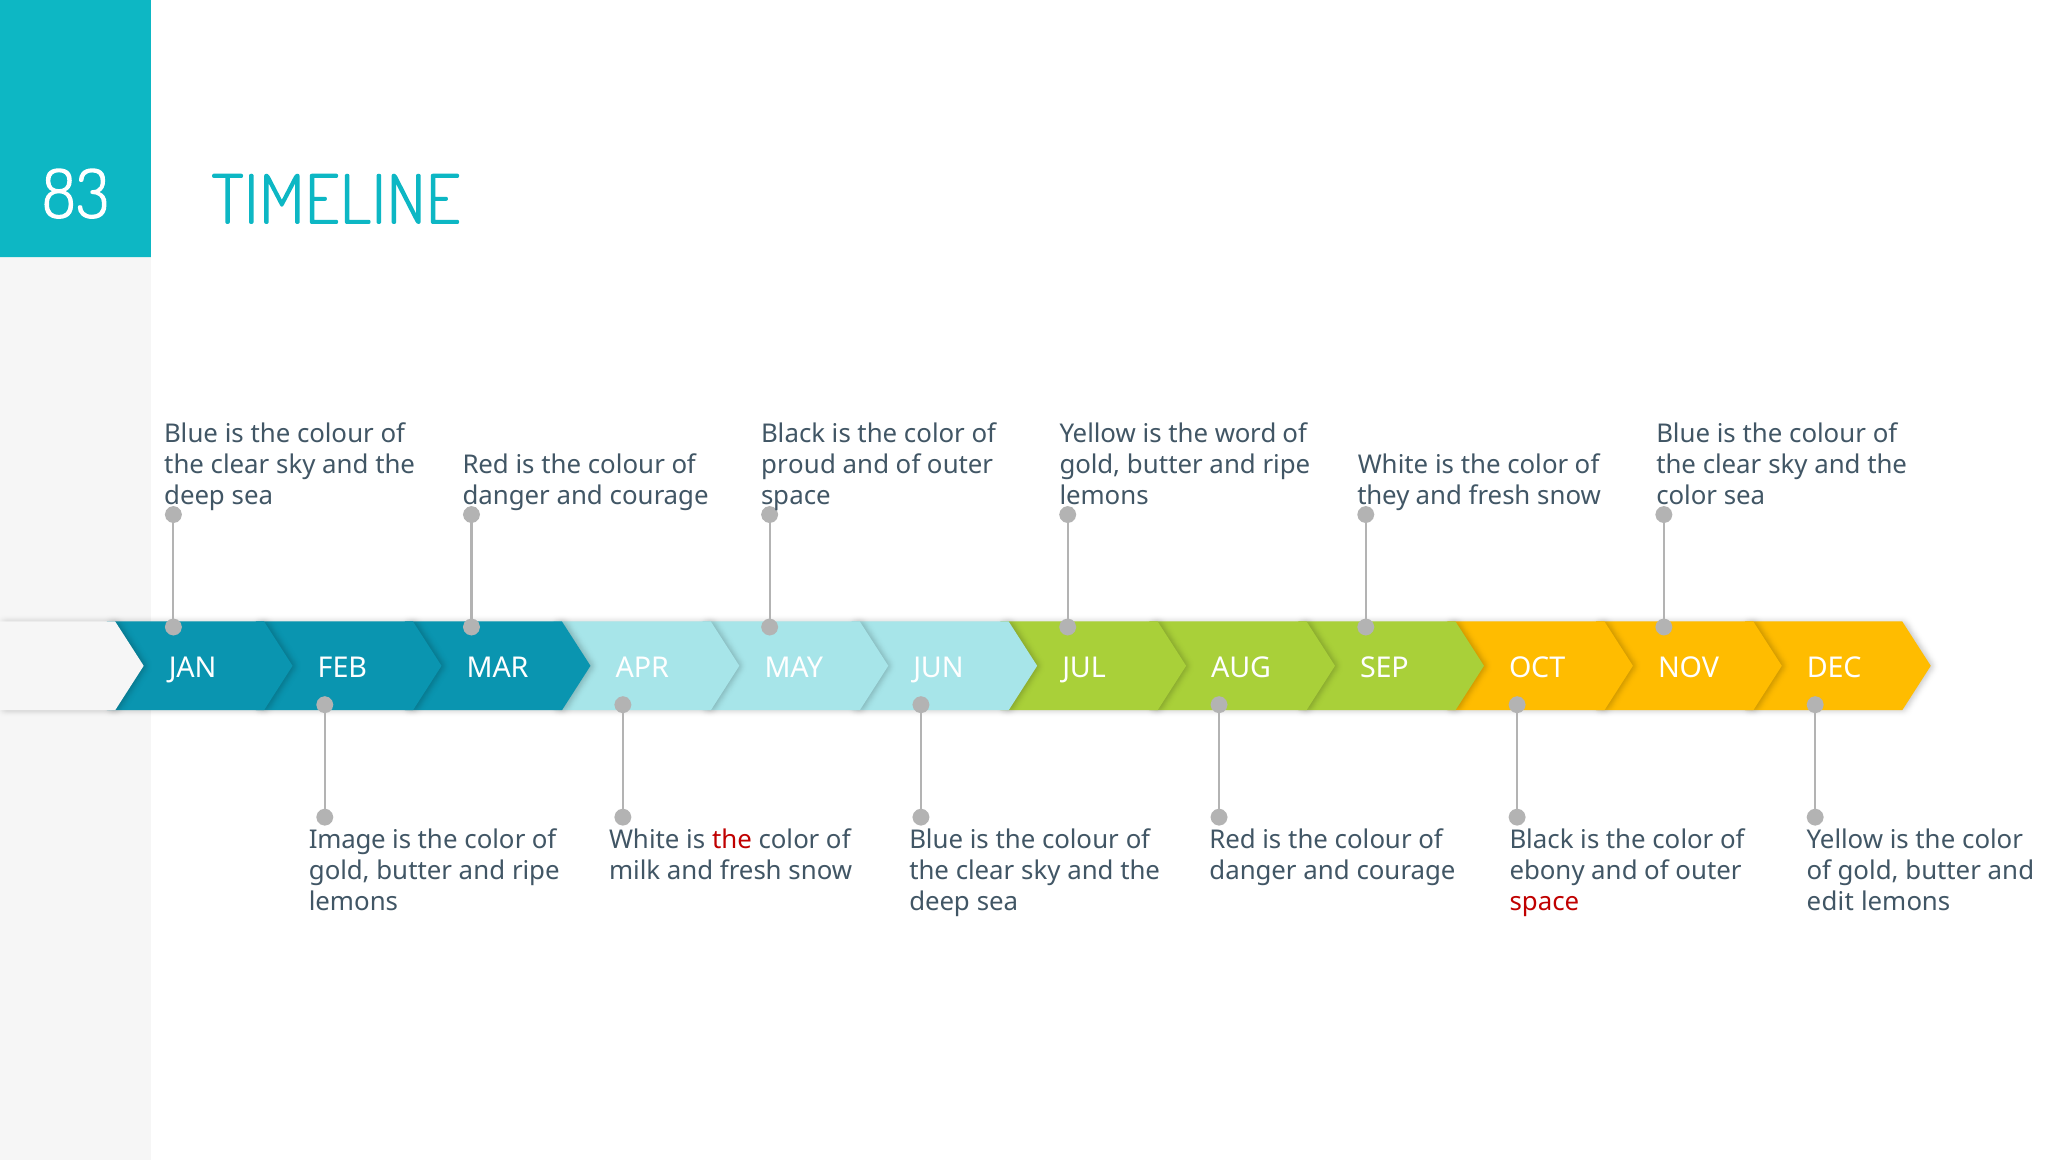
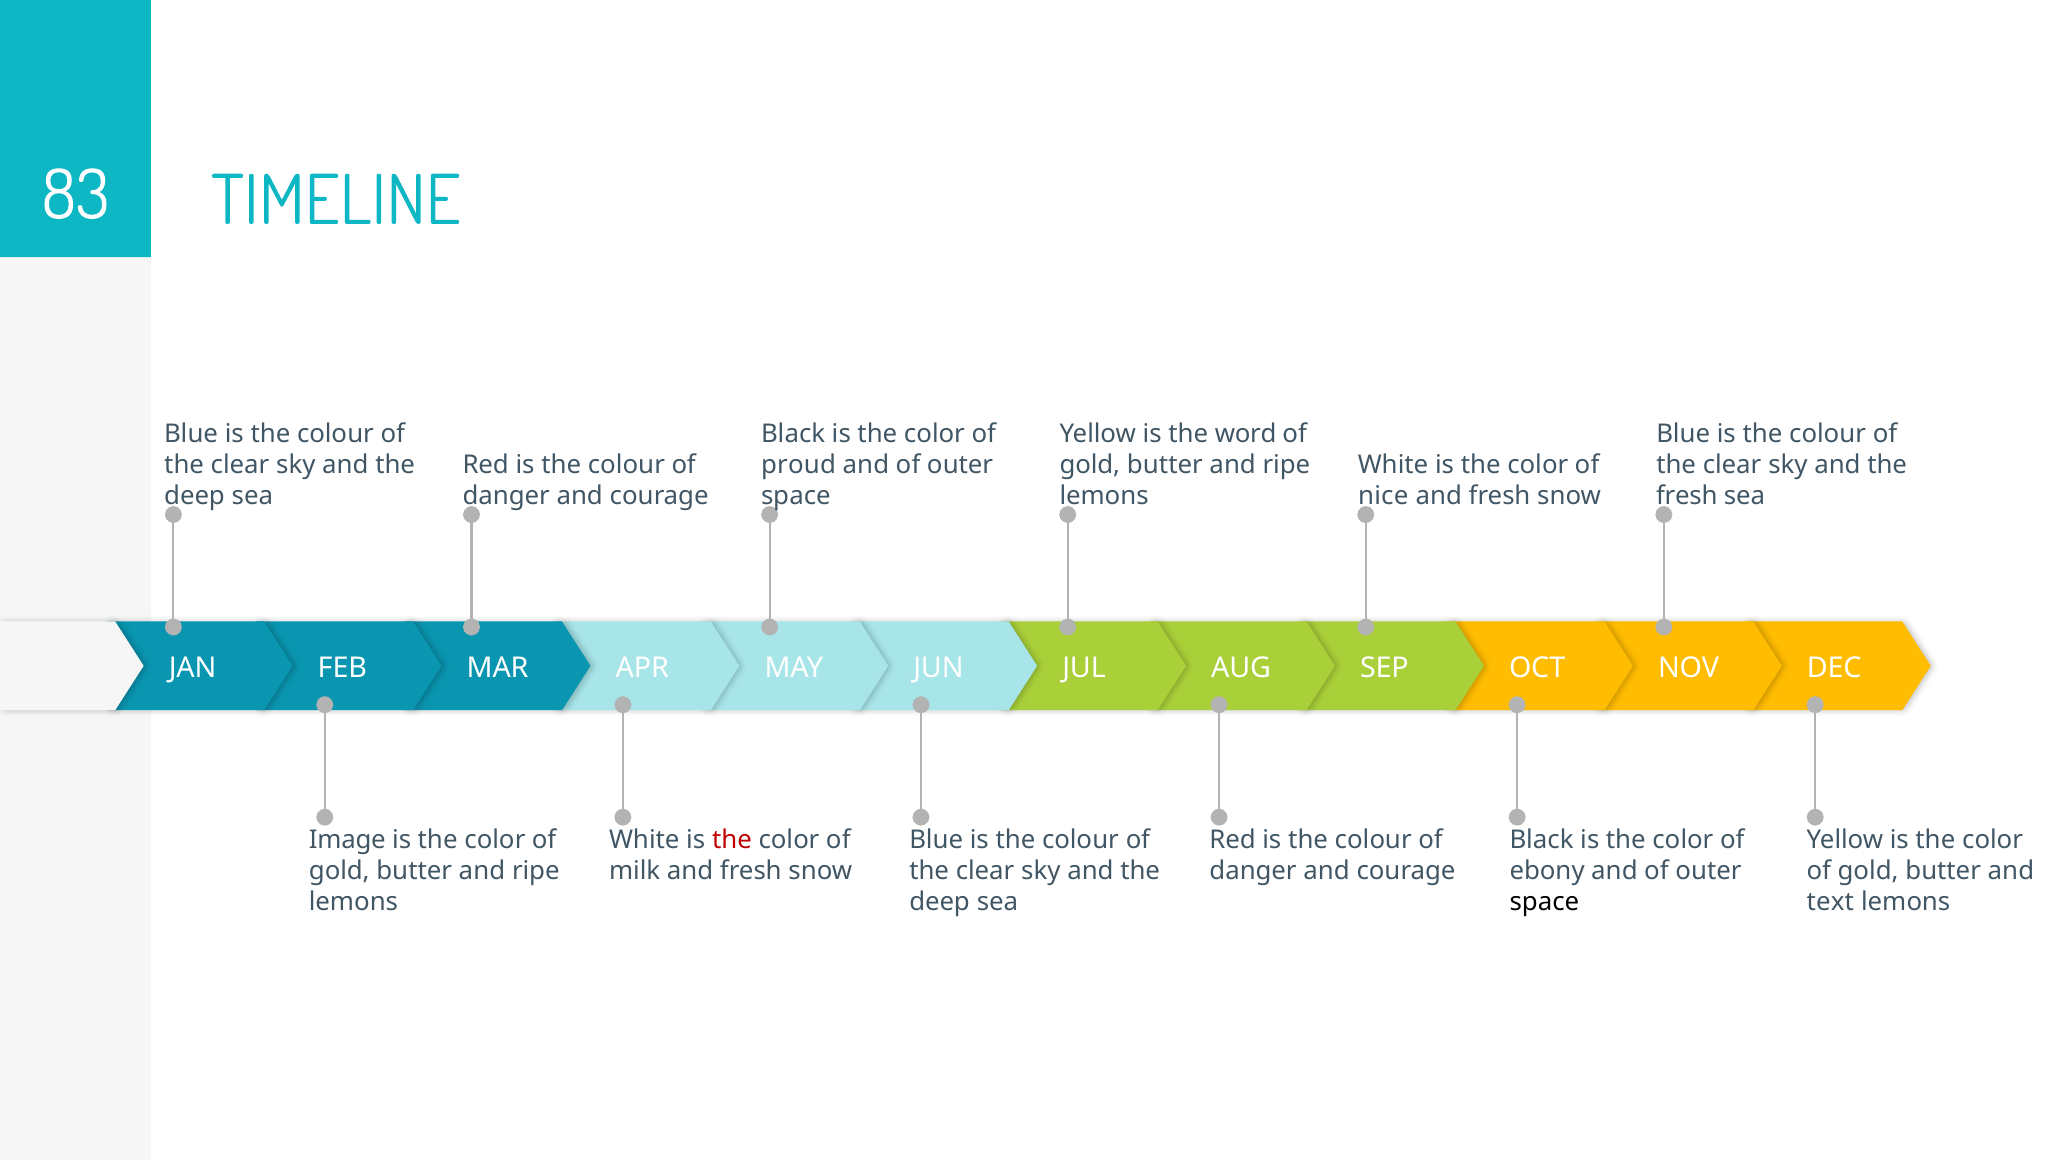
they: they -> nice
color at (1687, 496): color -> fresh
space at (1544, 902) colour: red -> black
edit: edit -> text
